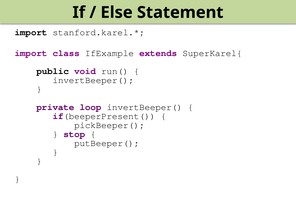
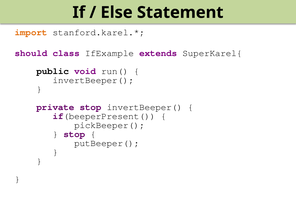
import at (31, 32) colour: black -> orange
import at (31, 53): import -> should
private loop: loop -> stop
